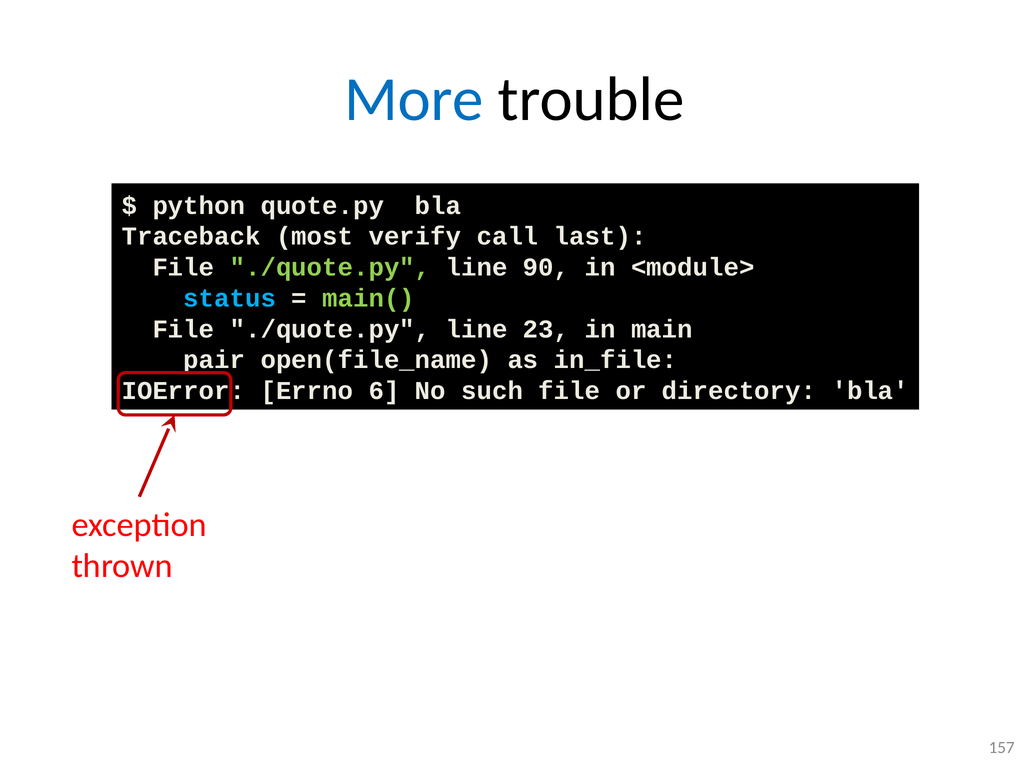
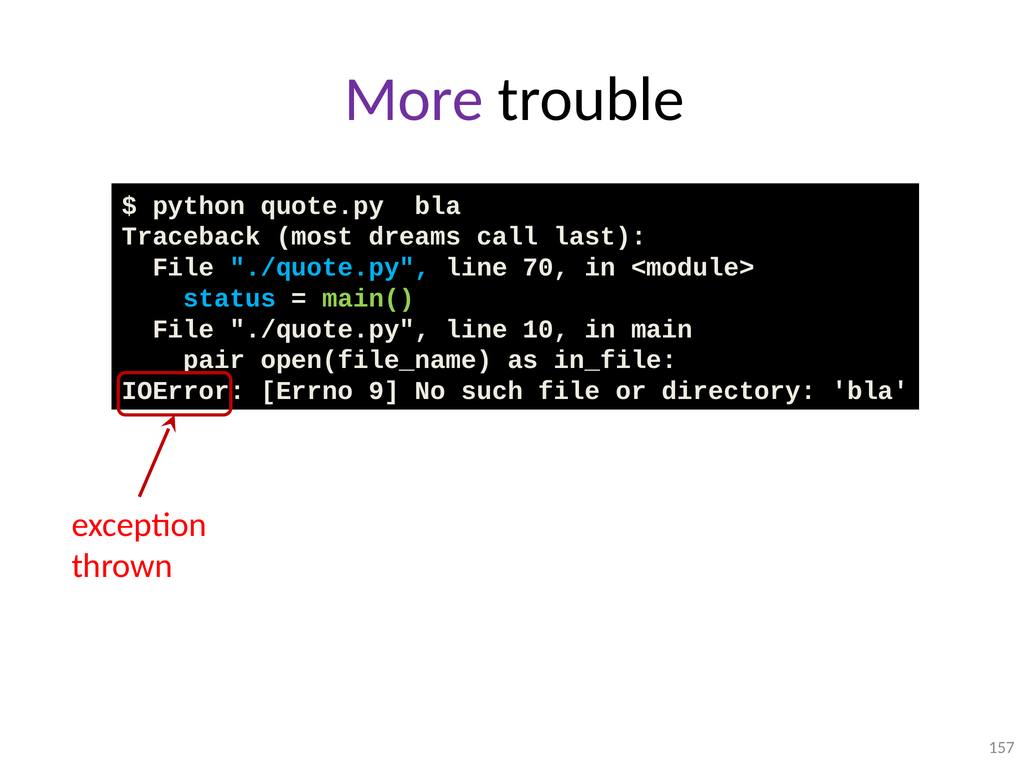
More colour: blue -> purple
verify: verify -> dreams
./quote.py at (330, 267) colour: light green -> light blue
90: 90 -> 70
23: 23 -> 10
6: 6 -> 9
